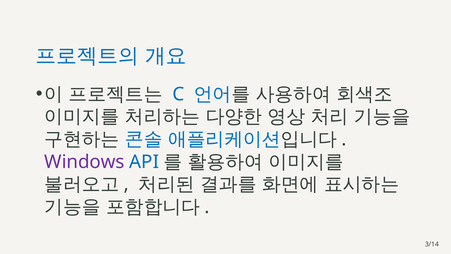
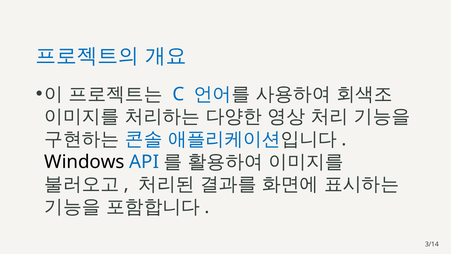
Windows colour: purple -> black
